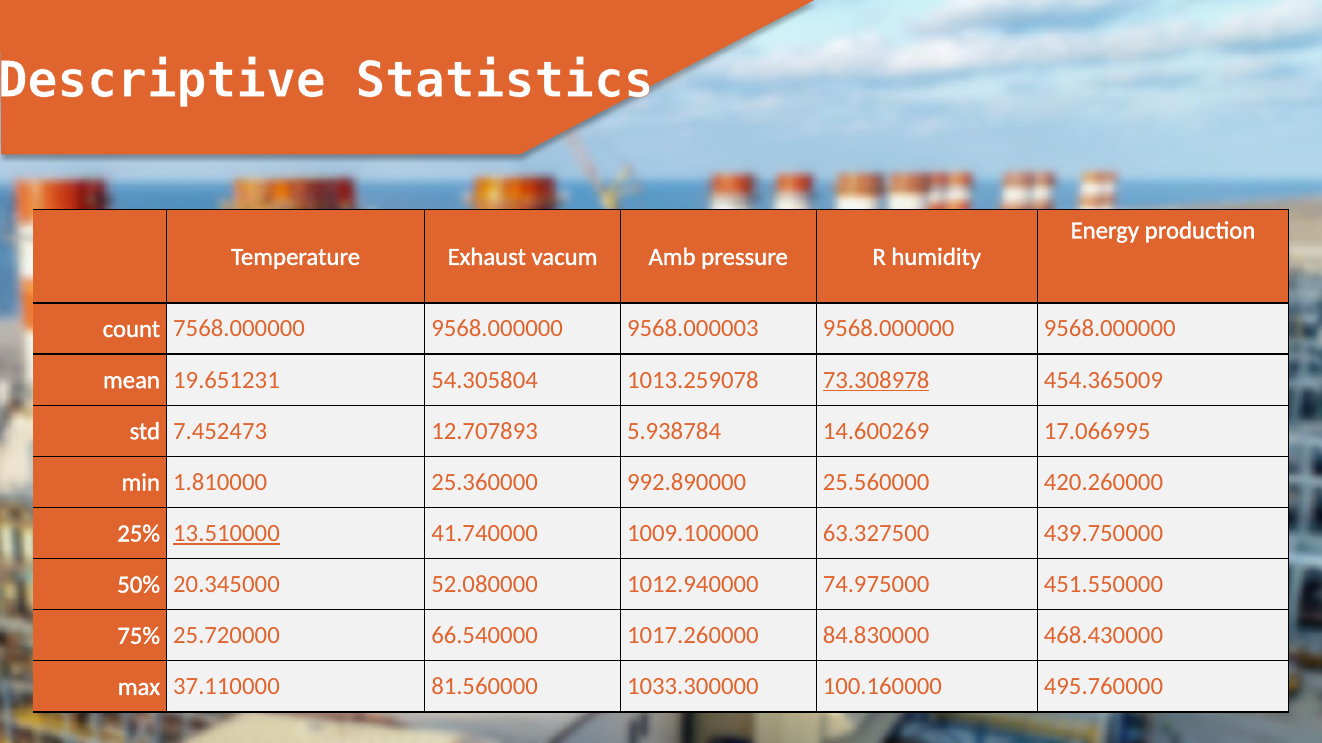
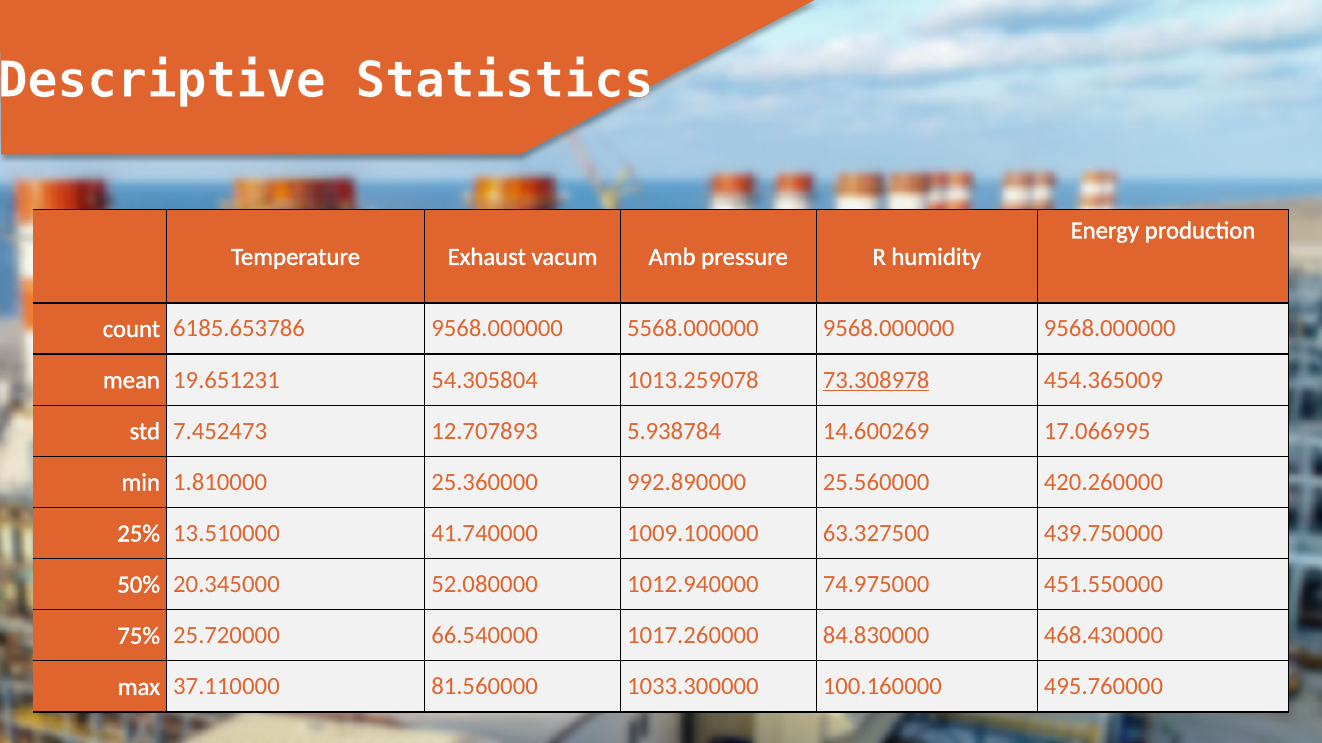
7568.000000: 7568.000000 -> 6185.653786
9568.000003: 9568.000003 -> 5568.000000
13.510000 underline: present -> none
